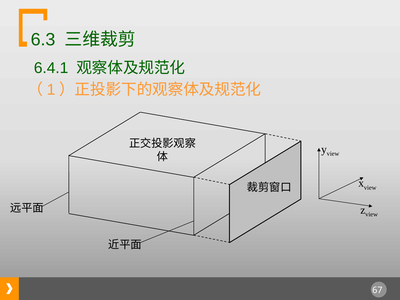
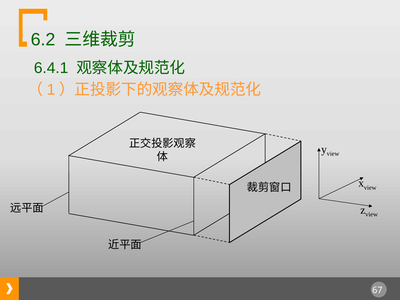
6.3: 6.3 -> 6.2
